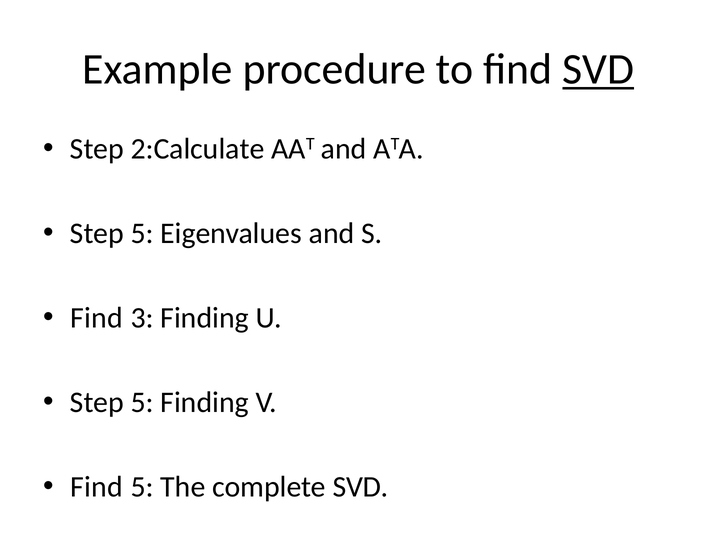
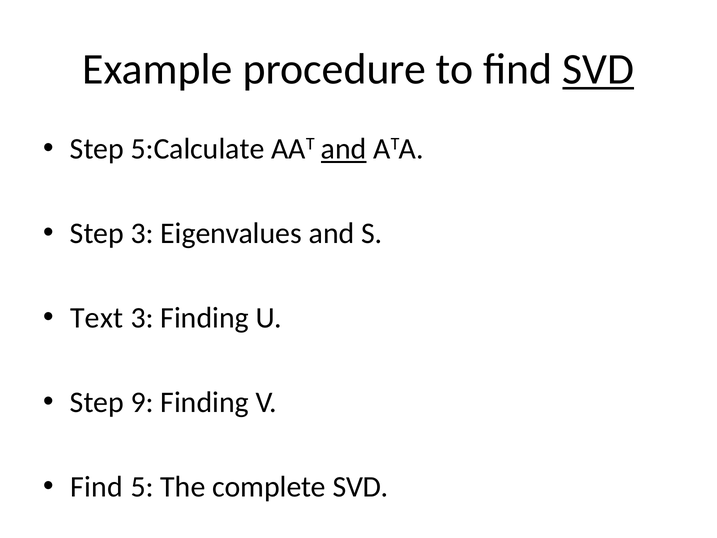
2:Calculate: 2:Calculate -> 5:Calculate
and at (344, 149) underline: none -> present
5 at (142, 234): 5 -> 3
Find at (97, 318): Find -> Text
5 at (142, 402): 5 -> 9
